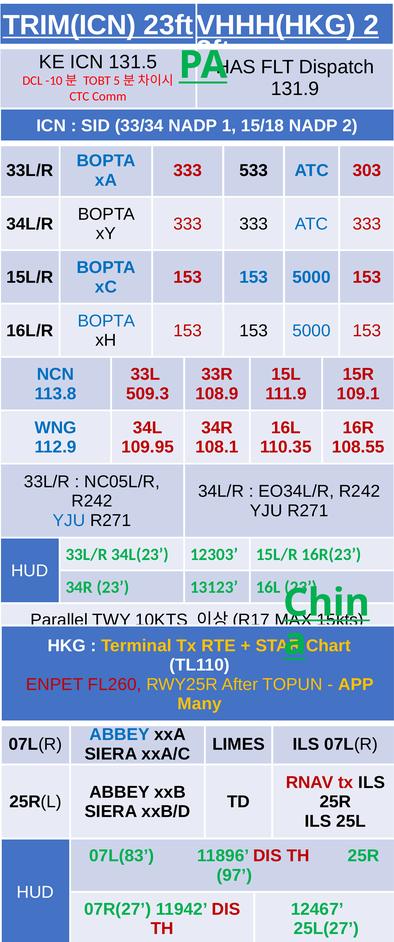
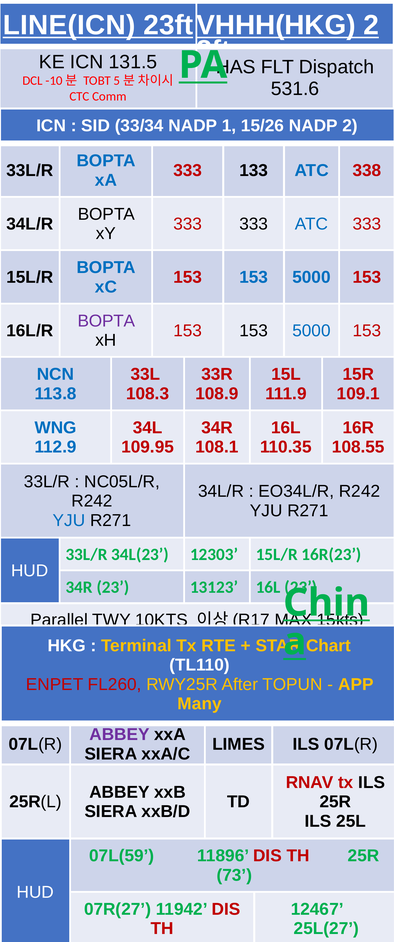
TRIM(ICN: TRIM(ICN -> LINE(ICN
131.9: 131.9 -> 531.6
15/18: 15/18 -> 15/26
533: 533 -> 133
303: 303 -> 338
BOPTA at (106, 321) colour: blue -> purple
509.3: 509.3 -> 108.3
ABBEY at (119, 735) colour: blue -> purple
07L(83: 07L(83 -> 07L(59
97: 97 -> 73
